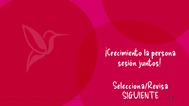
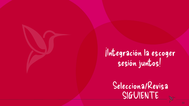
¡Crecimiento: ¡Crecimiento -> ¡Integración
persona: persona -> escoger
